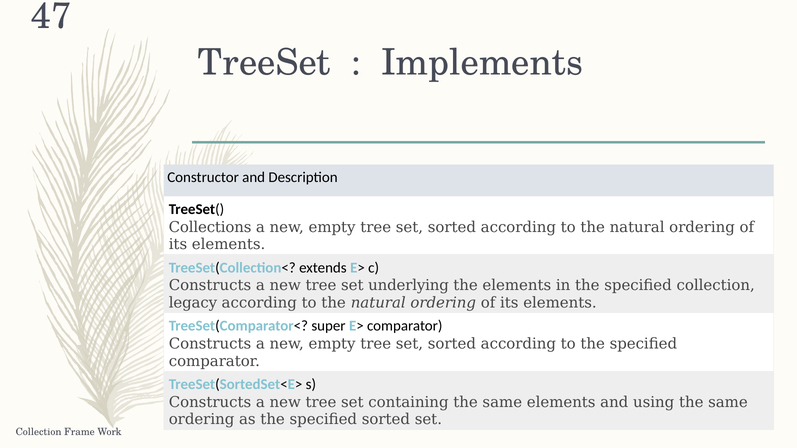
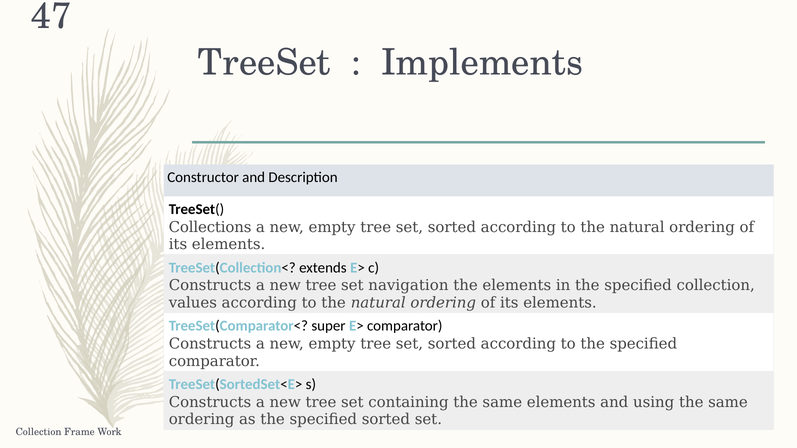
underlying: underlying -> navigation
legacy: legacy -> values
